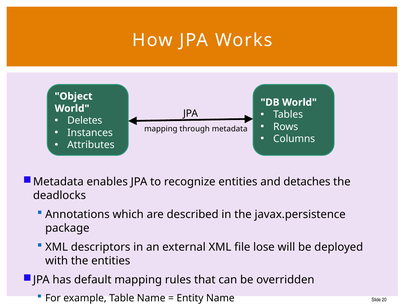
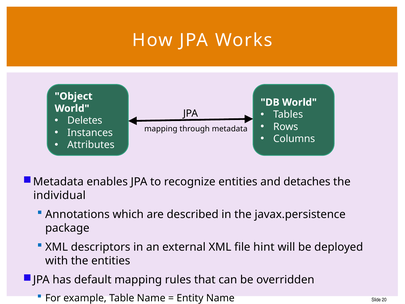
deadlocks: deadlocks -> individual
lose: lose -> hint
